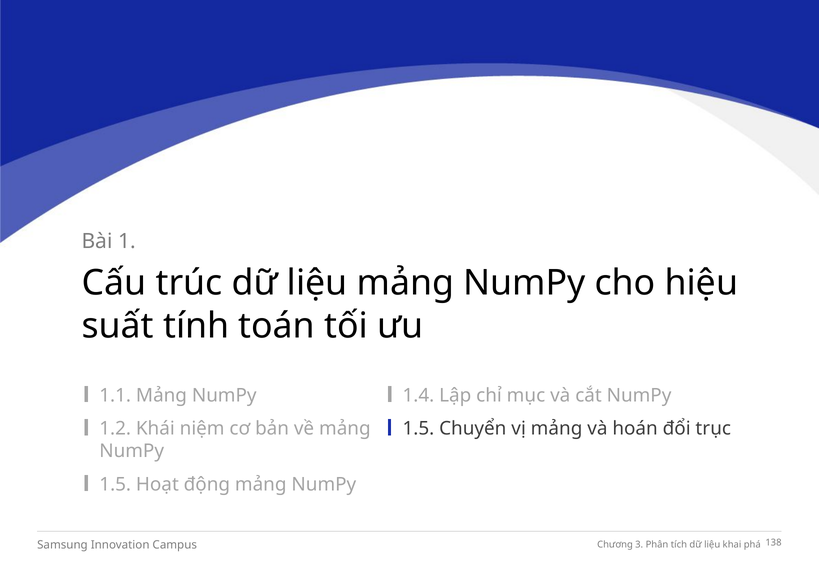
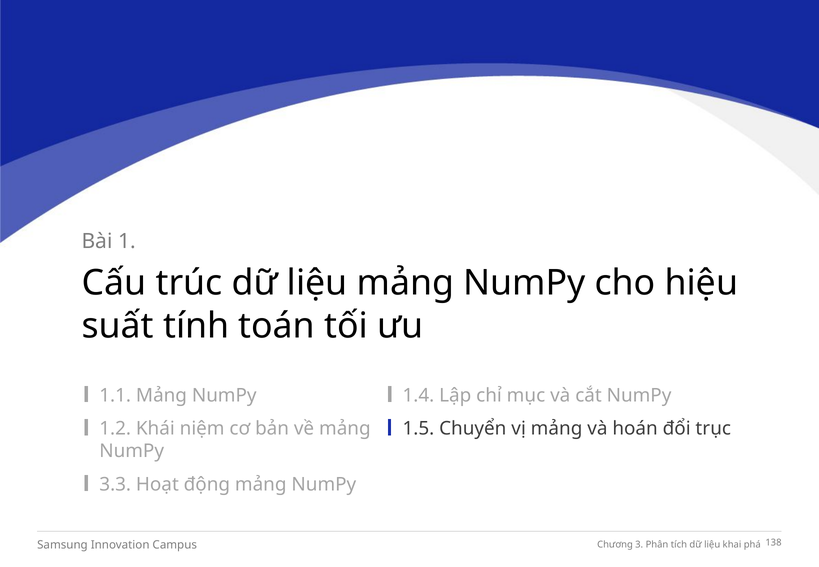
1.5 at (115, 485): 1.5 -> 3.3
